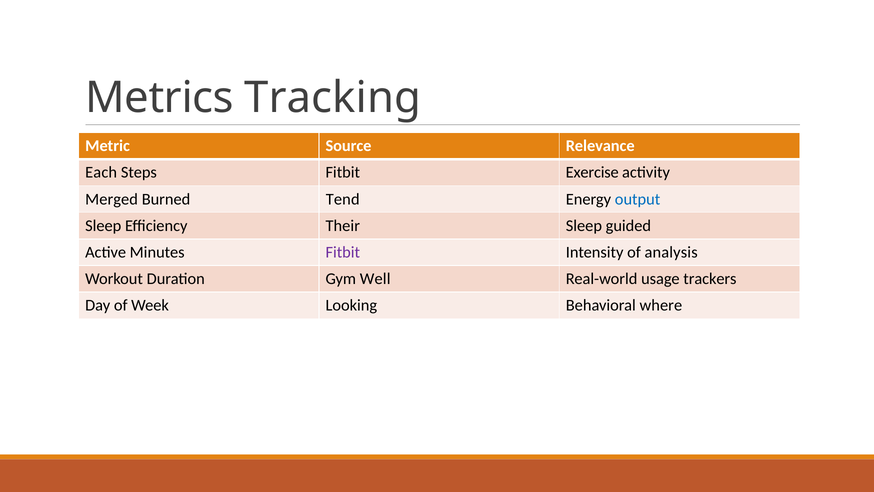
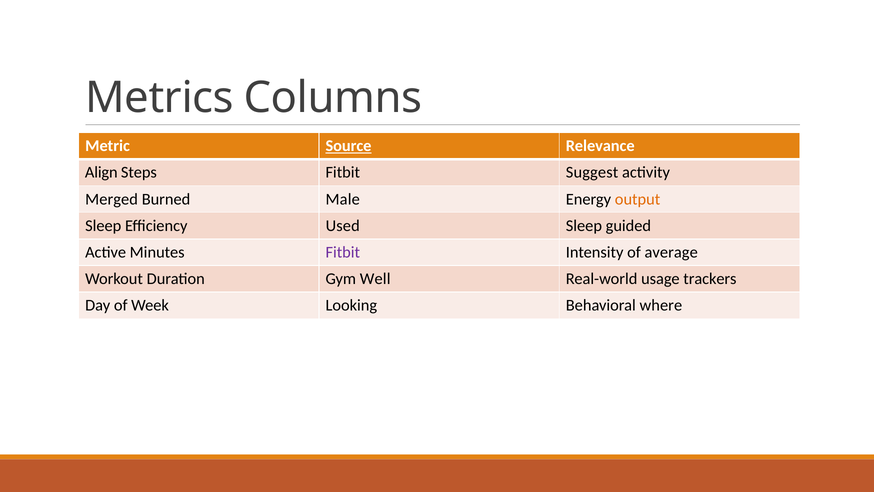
Tracking: Tracking -> Columns
Source underline: none -> present
Each: Each -> Align
Exercise: Exercise -> Suggest
Tend: Tend -> Male
output colour: blue -> orange
Their: Their -> Used
analysis: analysis -> average
